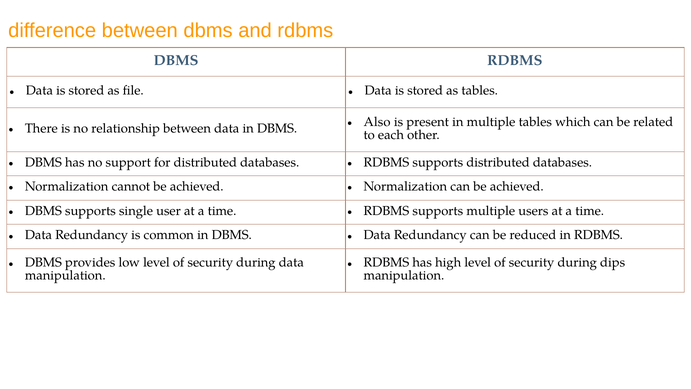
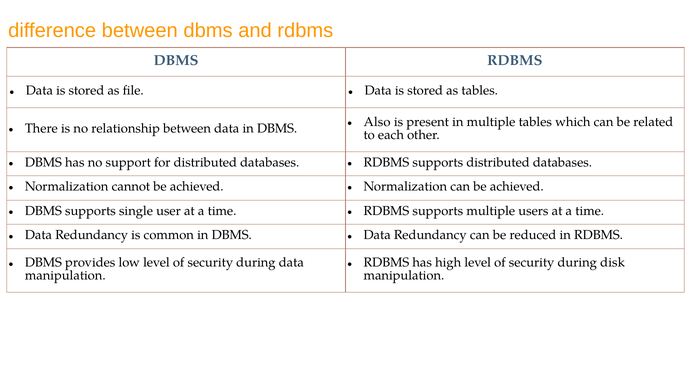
dips: dips -> disk
